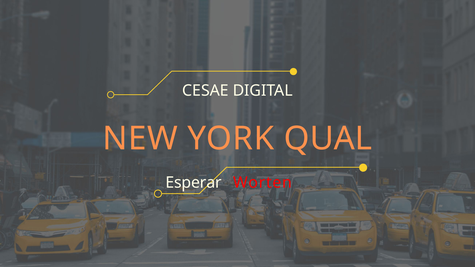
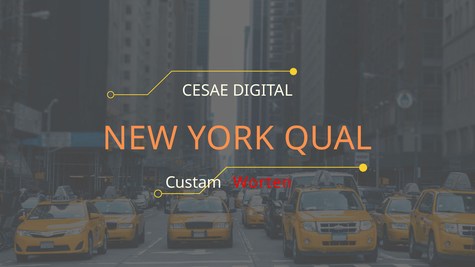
Esperar: Esperar -> Custam
